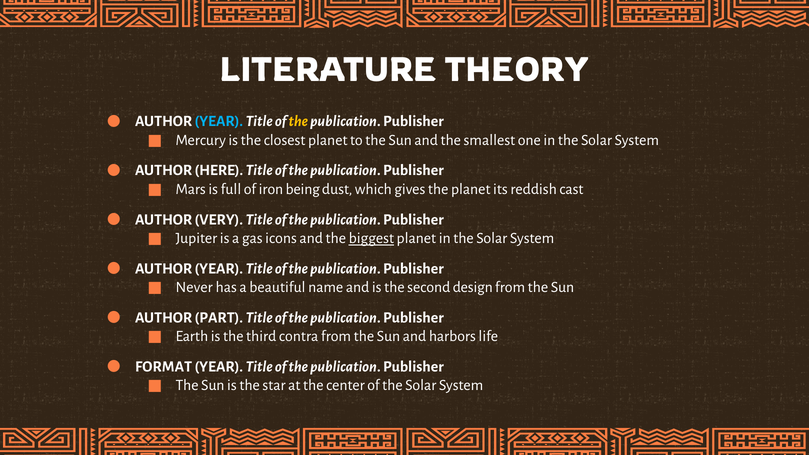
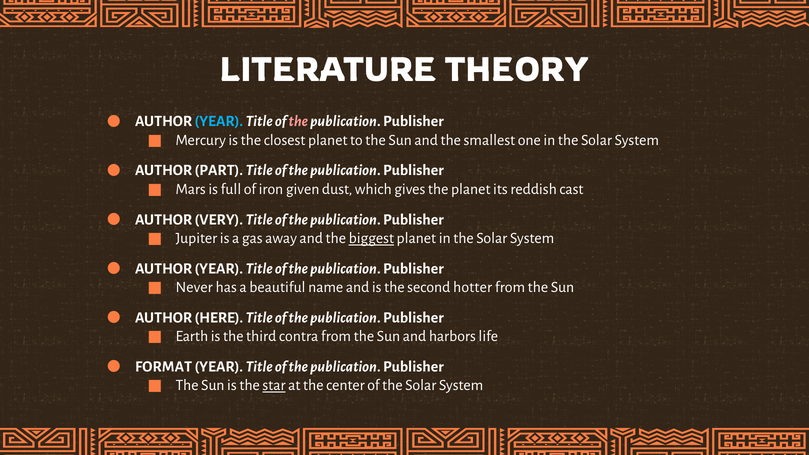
the at (298, 121) colour: yellow -> pink
HERE: HERE -> PART
being: being -> given
icons: icons -> away
design: design -> hotter
PART: PART -> HERE
star underline: none -> present
